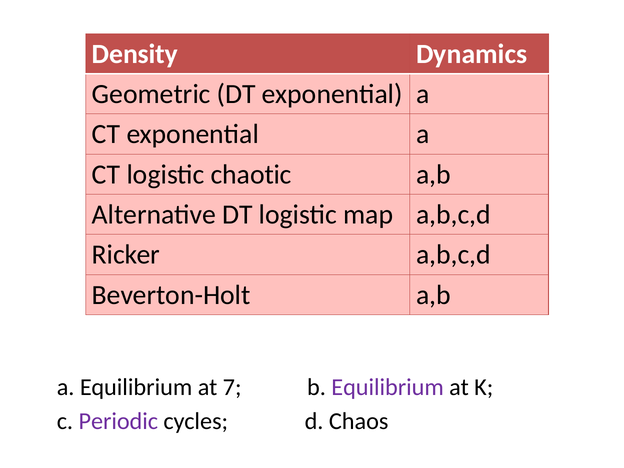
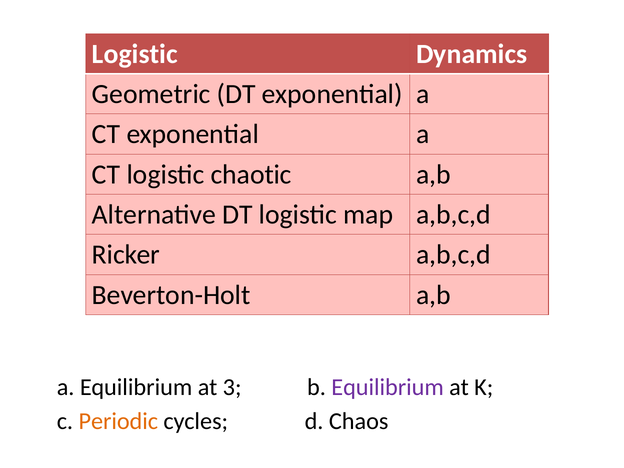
Density at (135, 54): Density -> Logistic
7: 7 -> 3
Periodic colour: purple -> orange
